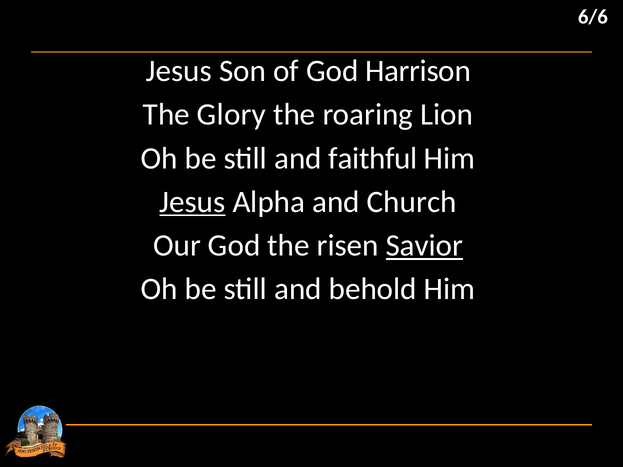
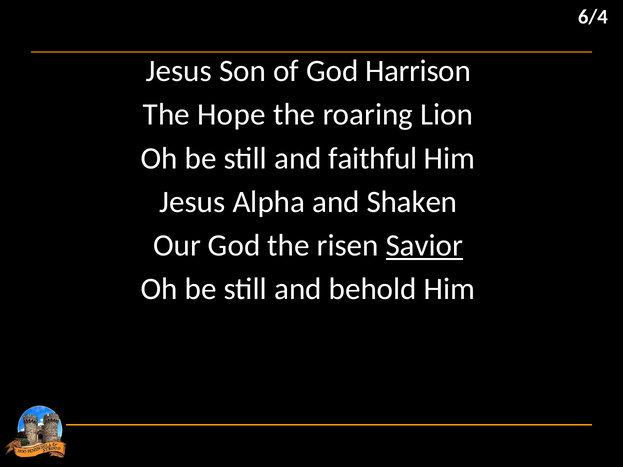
6/6: 6/6 -> 6/4
Glory: Glory -> Hope
Jesus at (192, 202) underline: present -> none
Church: Church -> Shaken
